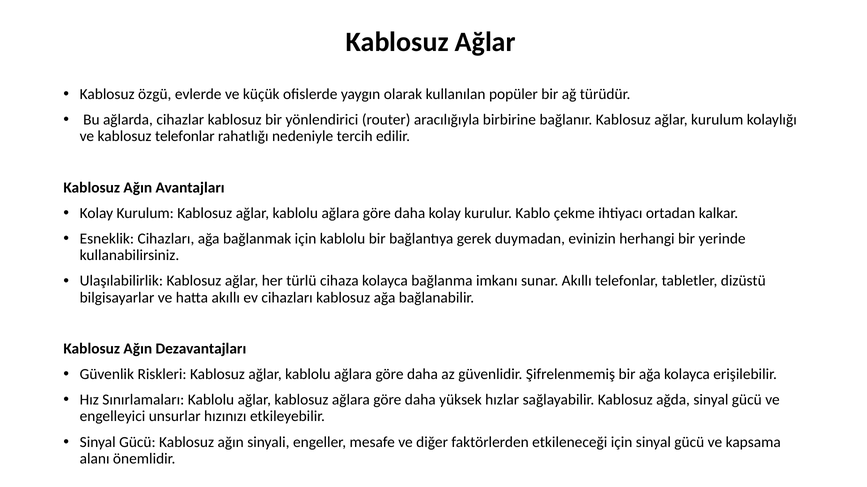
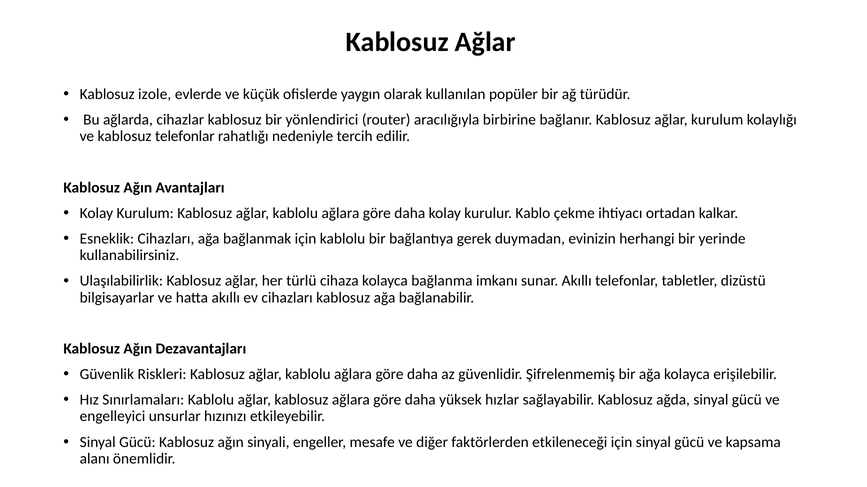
özgü: özgü -> izole
